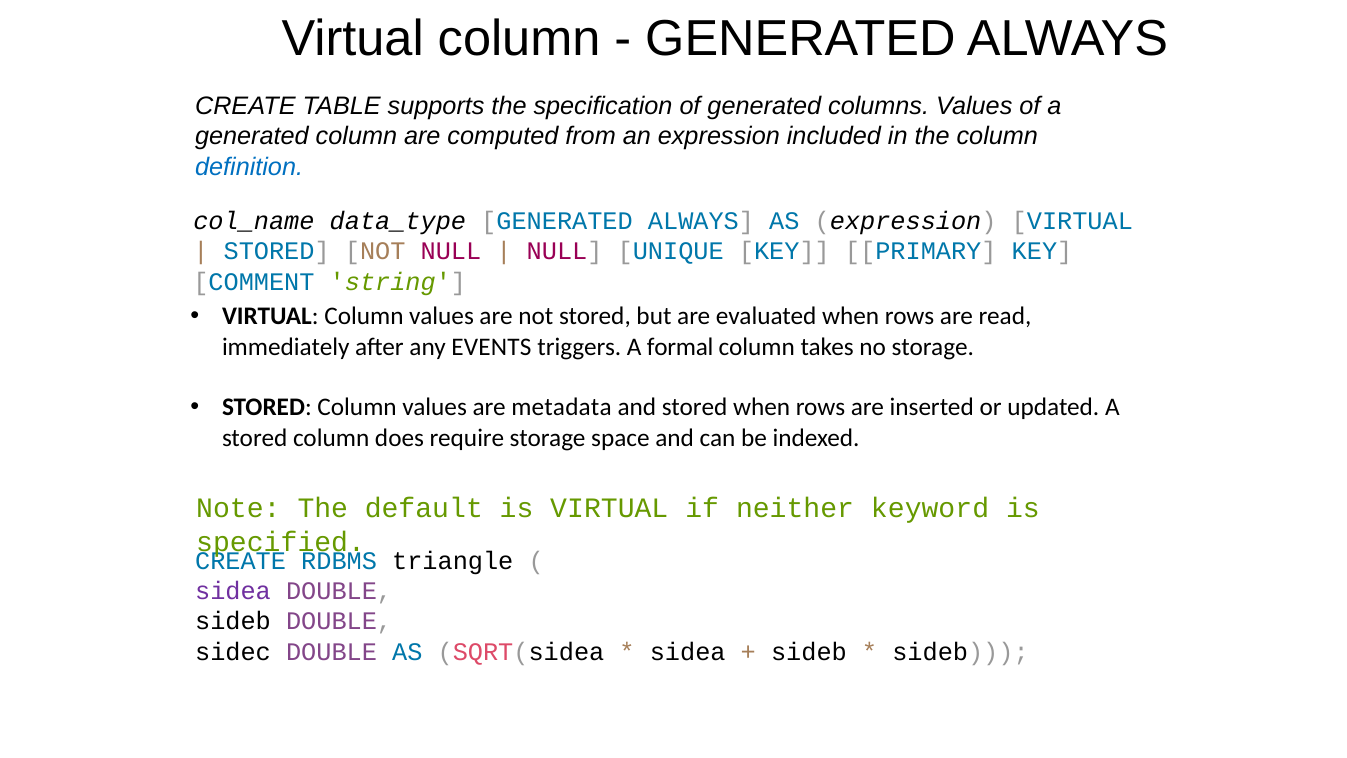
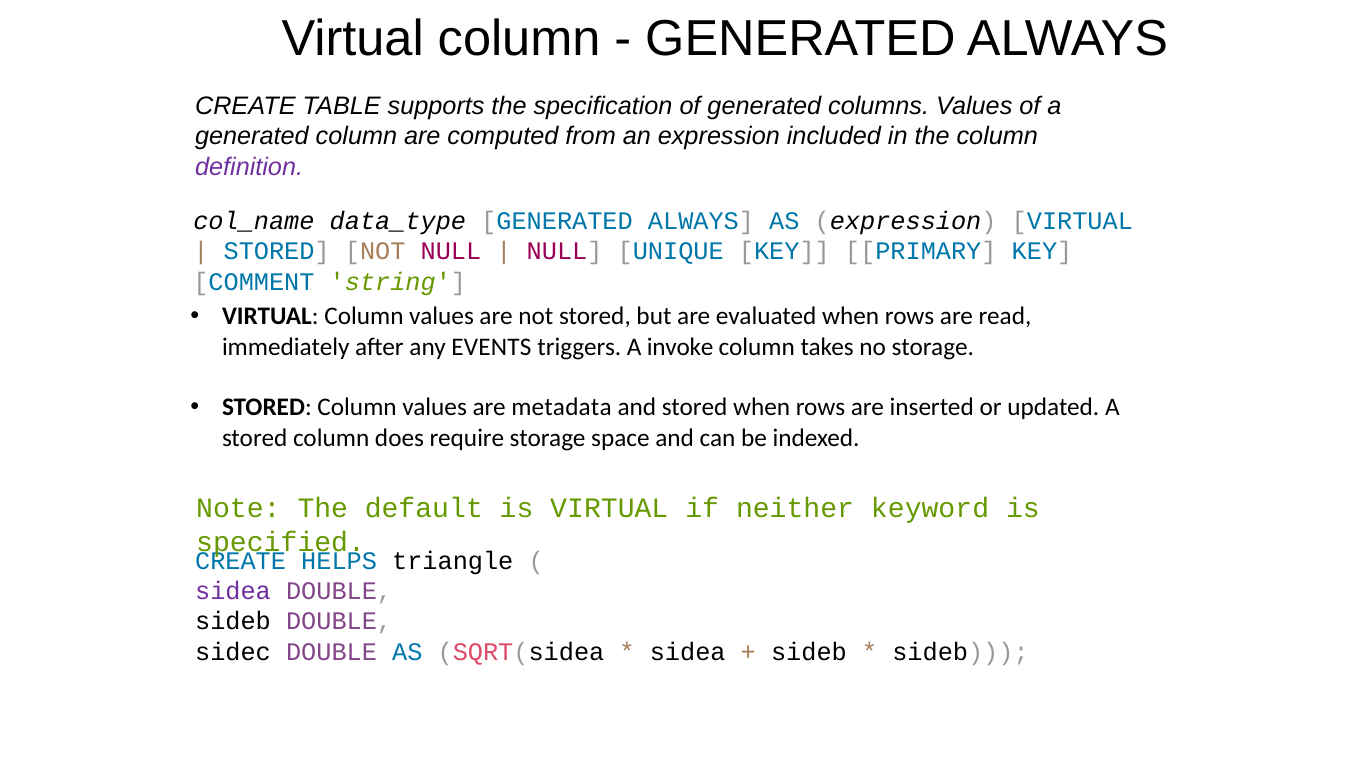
definition colour: blue -> purple
formal: formal -> invoke
RDBMS: RDBMS -> HELPS
